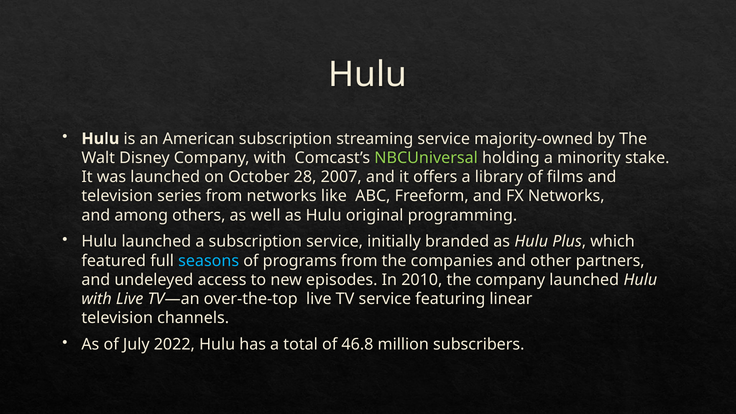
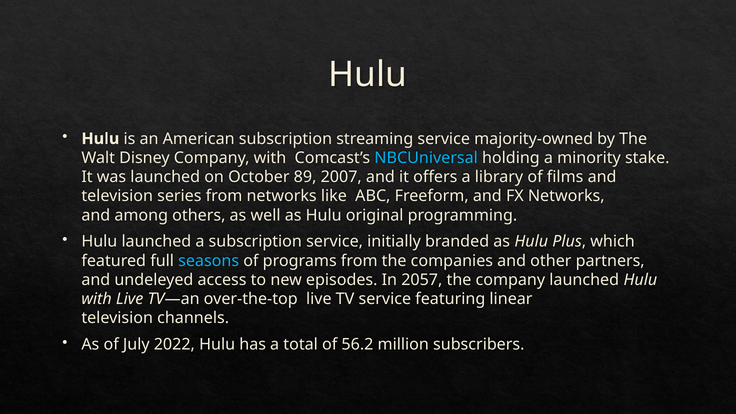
NBCUniversal colour: light green -> light blue
28: 28 -> 89
2010: 2010 -> 2057
46.8: 46.8 -> 56.2
